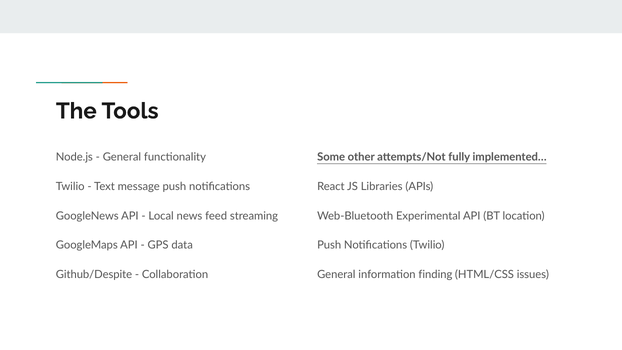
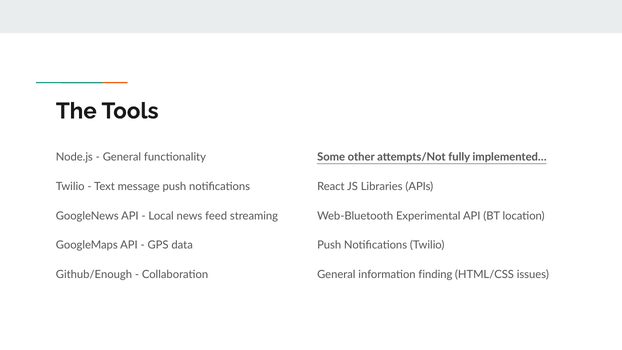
Github/Despite: Github/Despite -> Github/Enough
